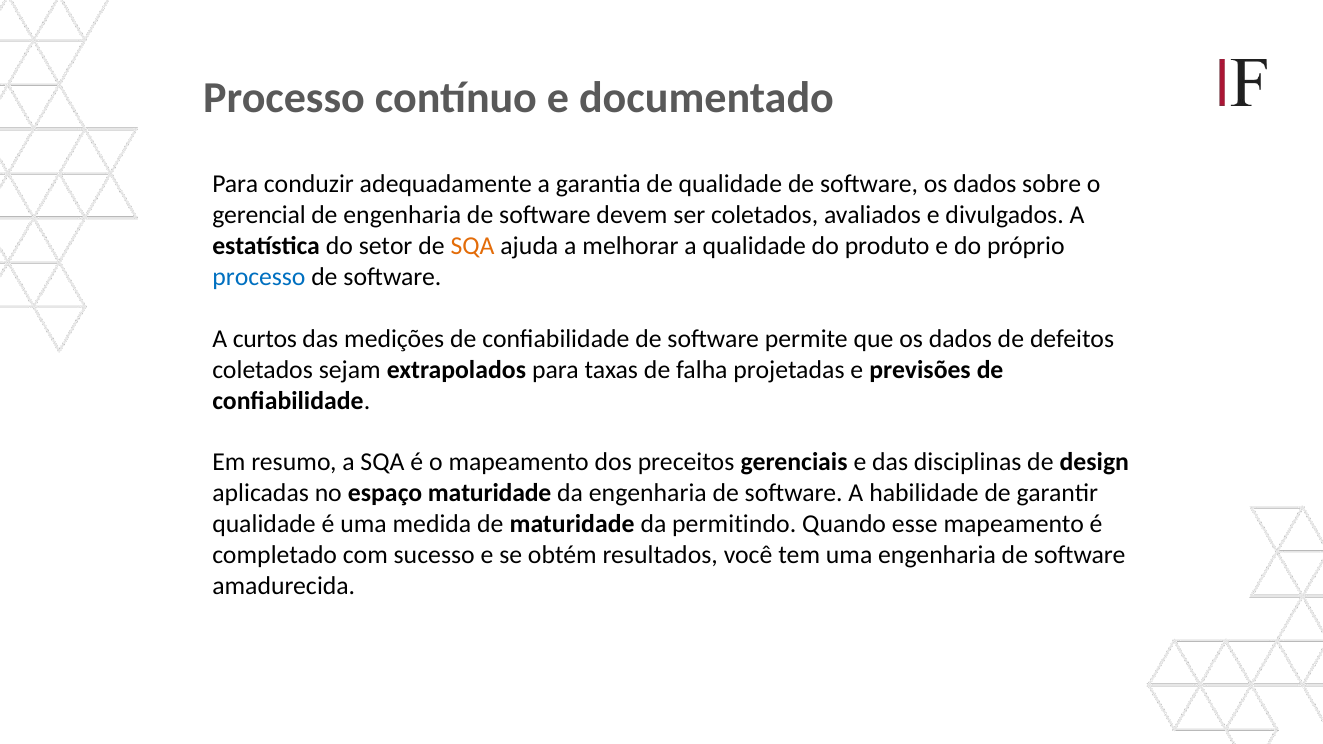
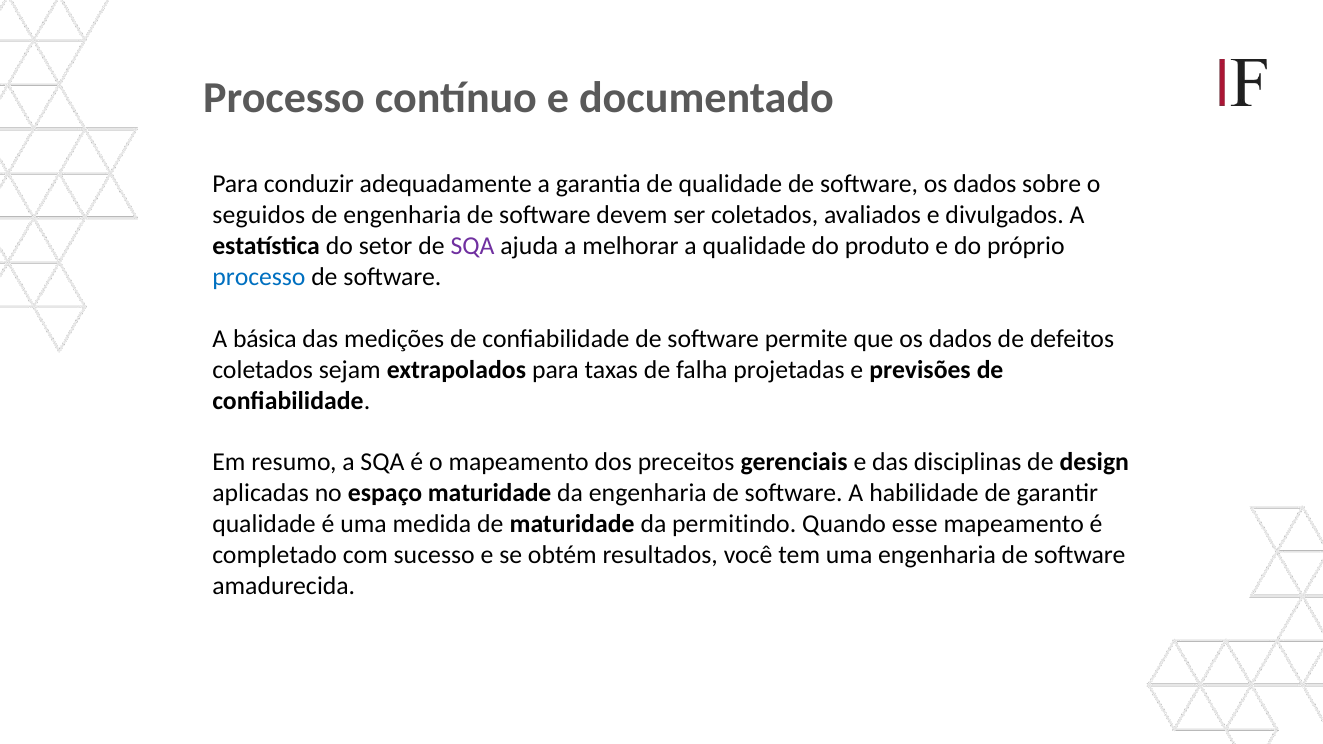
gerencial: gerencial -> seguidos
SQA at (473, 246) colour: orange -> purple
curtos: curtos -> básica
